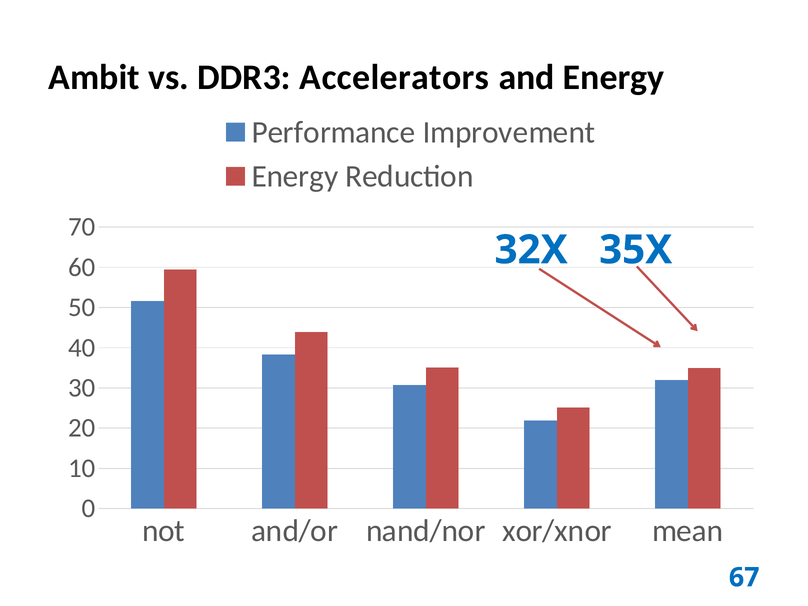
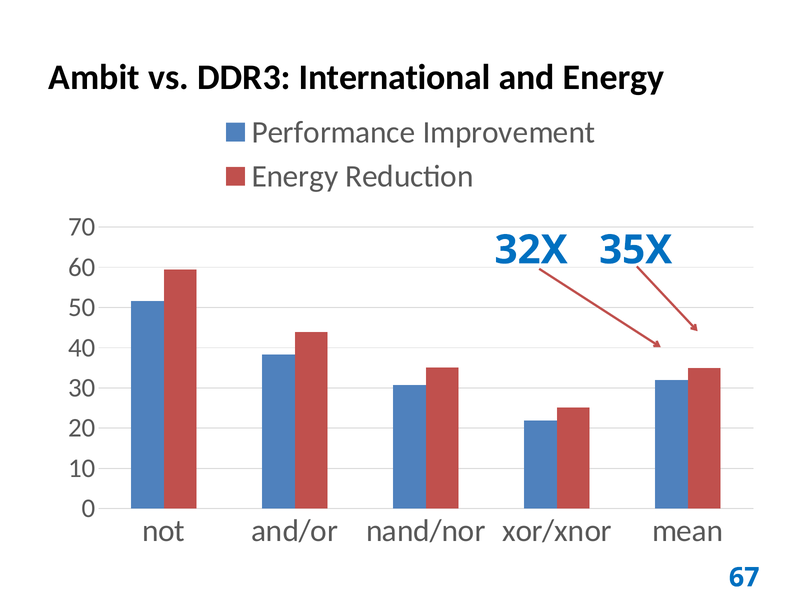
Accelerators: Accelerators -> International
